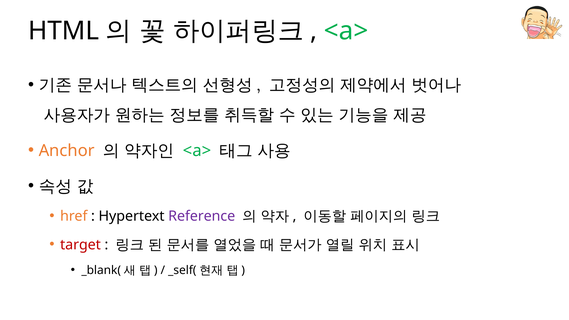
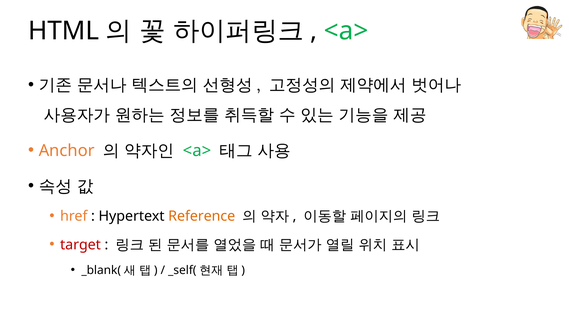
Reference colour: purple -> orange
